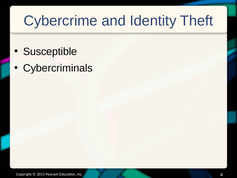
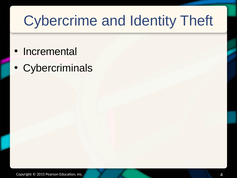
Susceptible: Susceptible -> Incremental
